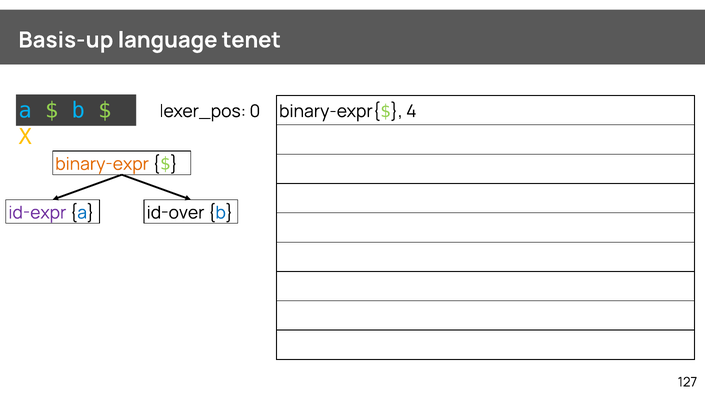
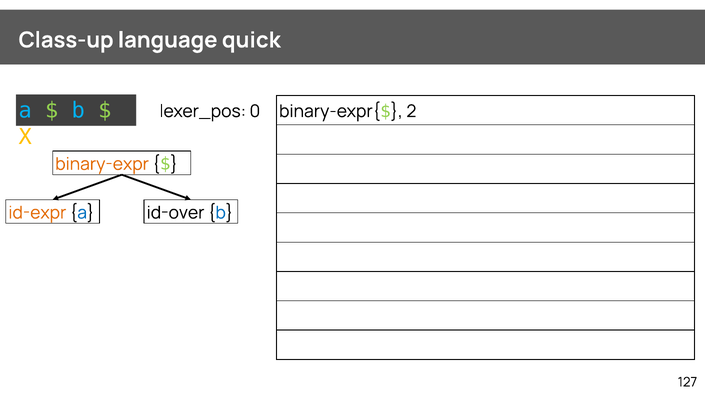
Basis-up: Basis-up -> Class-up
tenet: tenet -> quick
4: 4 -> 2
id-expr colour: purple -> orange
